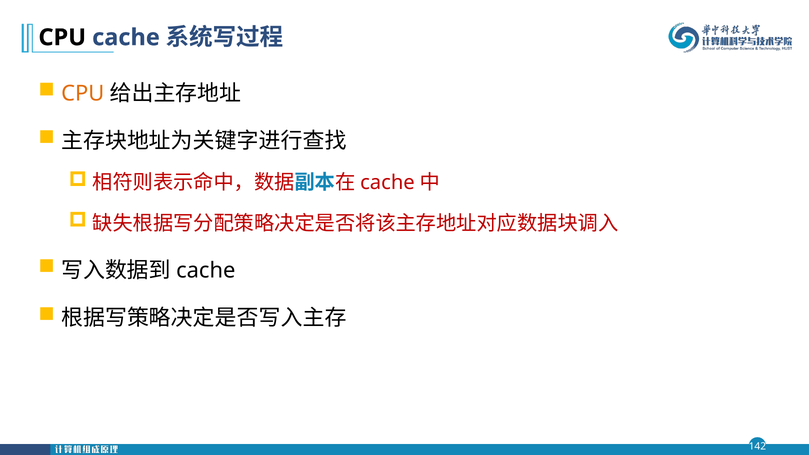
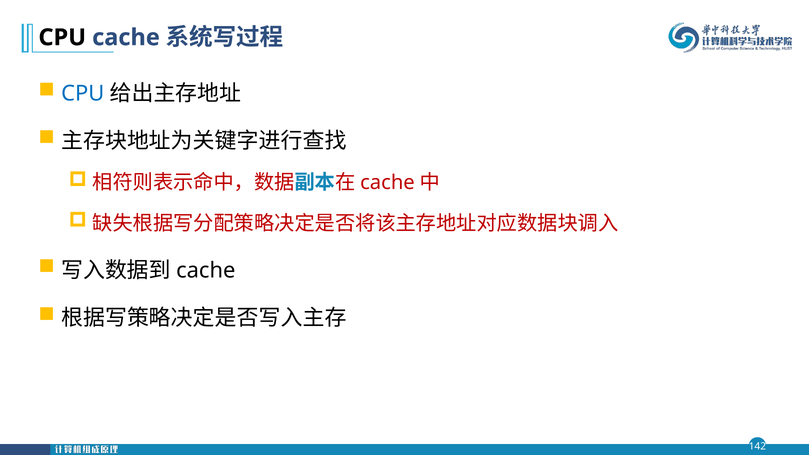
CPU at (83, 93) colour: orange -> blue
